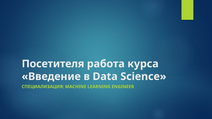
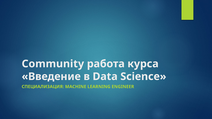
Посетителя: Посетителя -> Community
